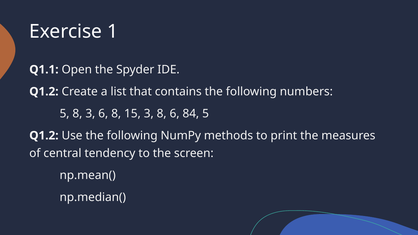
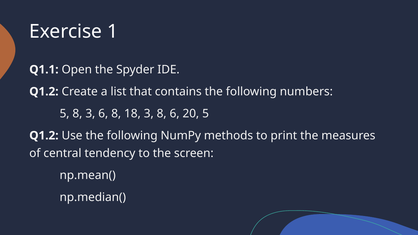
15: 15 -> 18
84: 84 -> 20
